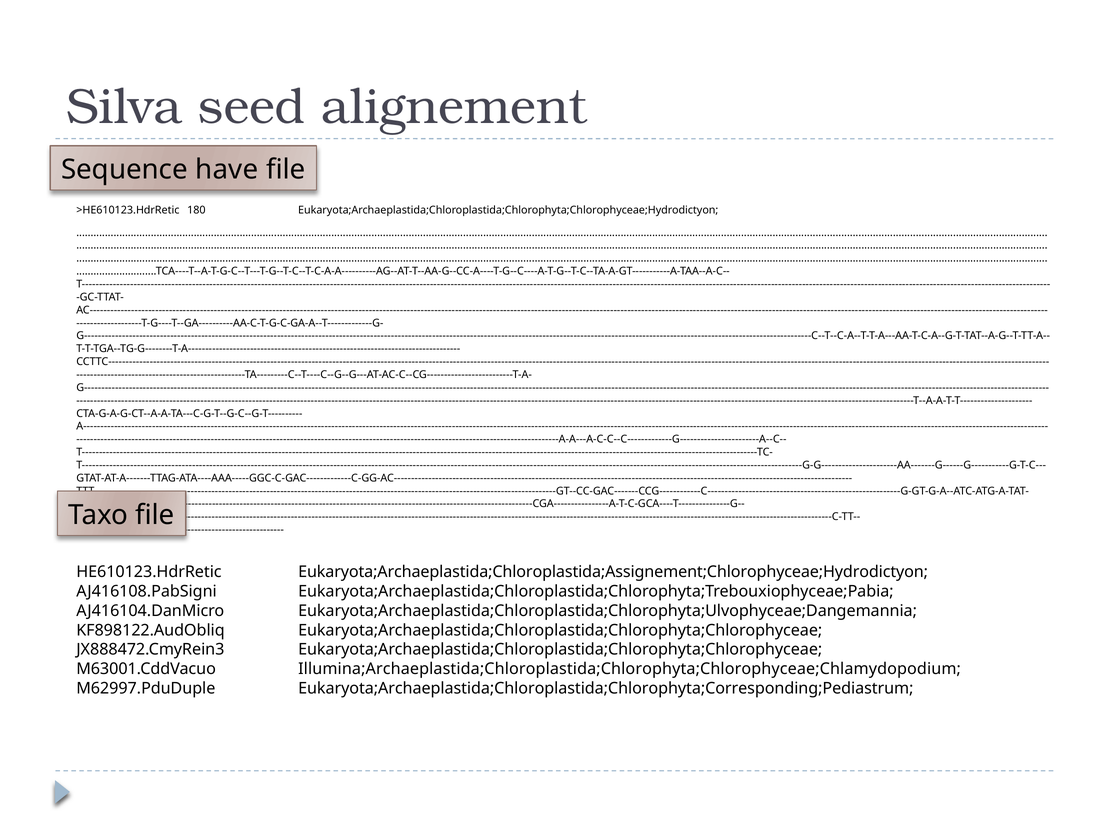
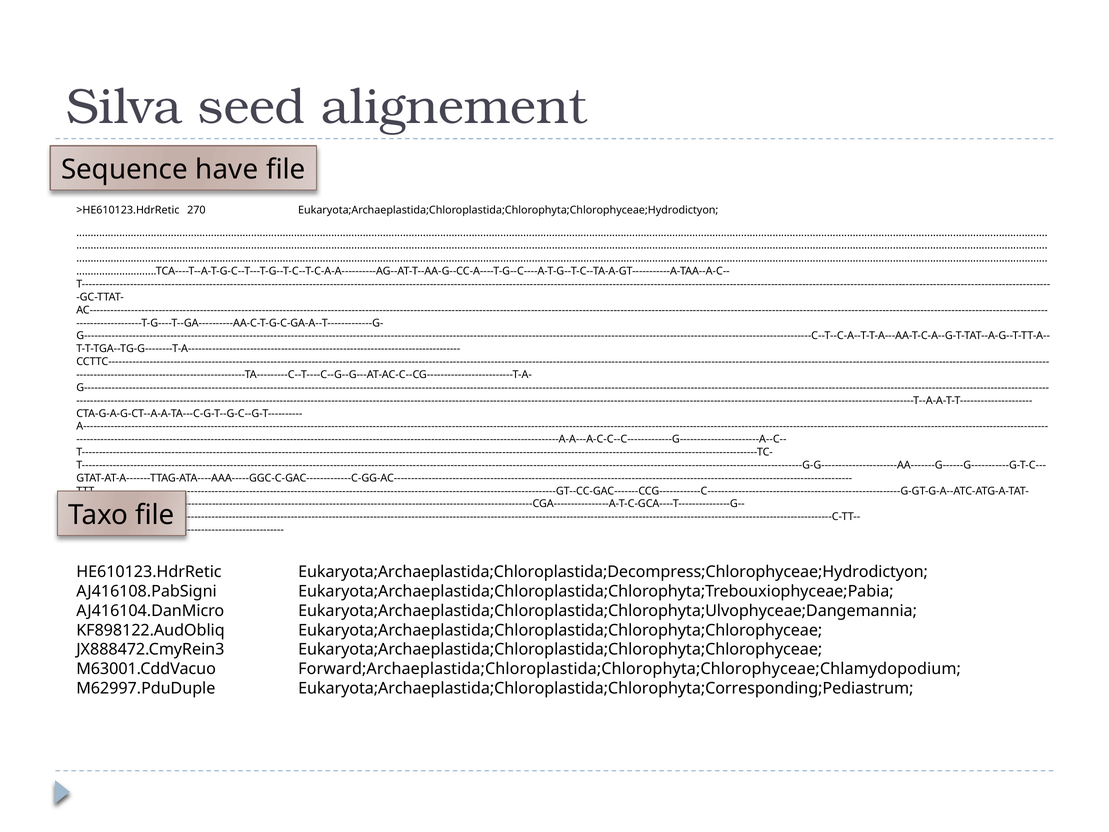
180: 180 -> 270
Eukaryota;Archaeplastida;Chloroplastida;Assignement;Chlorophyceae;Hydrodictyon: Eukaryota;Archaeplastida;Chloroplastida;Assignement;Chlorophyceae;Hydrodictyon -> Eukaryota;Archaeplastida;Chloroplastida;Decompress;Chlorophyceae;Hydrodictyon
Illumina;Archaeplastida;Chloroplastida;Chlorophyta;Chlorophyceae;Chlamydopodium: Illumina;Archaeplastida;Chloroplastida;Chlorophyta;Chlorophyceae;Chlamydopodium -> Forward;Archaeplastida;Chloroplastida;Chlorophyta;Chlorophyceae;Chlamydopodium
